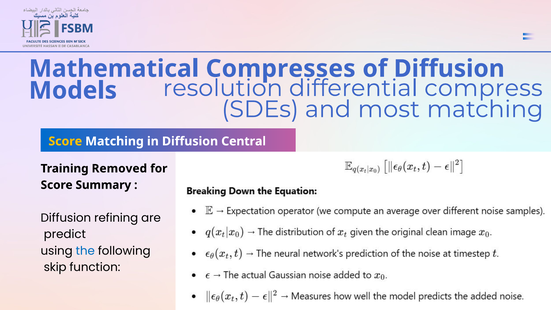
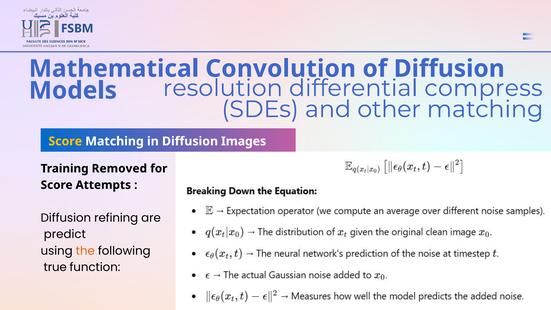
Compresses: Compresses -> Convolution
most: most -> other
Central: Central -> Images
Summary: Summary -> Attempts
the colour: blue -> orange
skip: skip -> true
